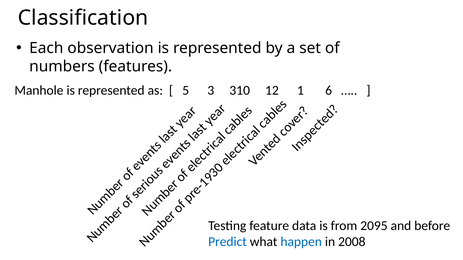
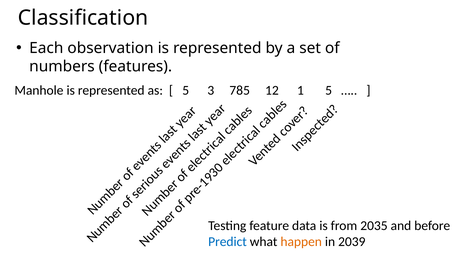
310: 310 -> 785
1 6: 6 -> 5
2095: 2095 -> 2035
happen colour: blue -> orange
2008: 2008 -> 2039
